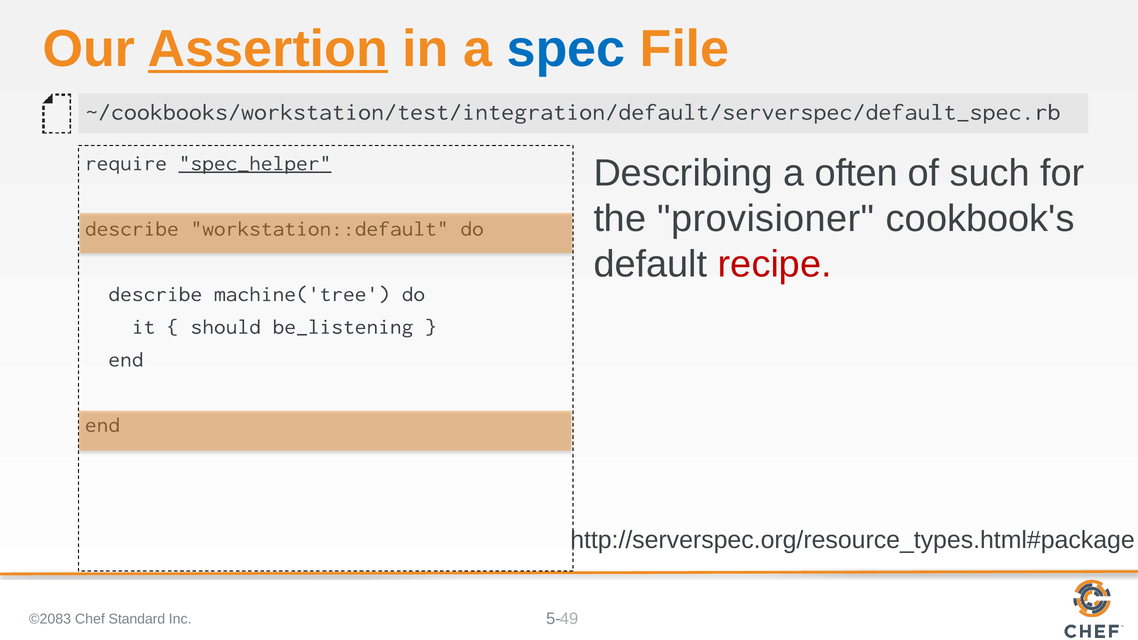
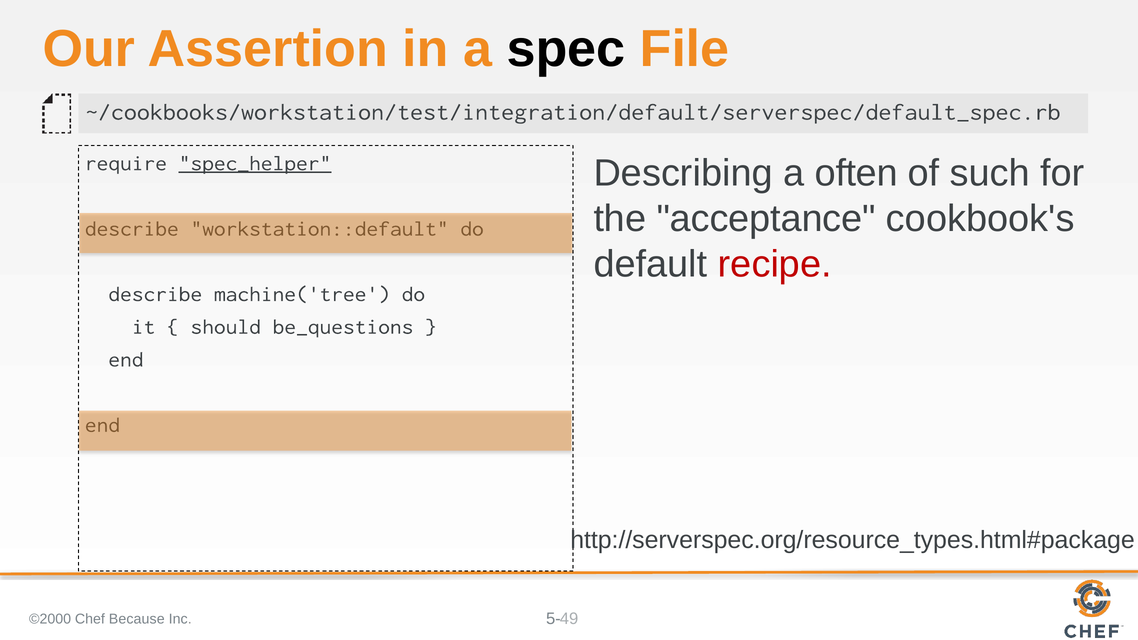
Assertion underline: present -> none
spec colour: blue -> black
provisioner: provisioner -> acceptance
be_listening: be_listening -> be_questions
©2083: ©2083 -> ©2000
Standard: Standard -> Because
